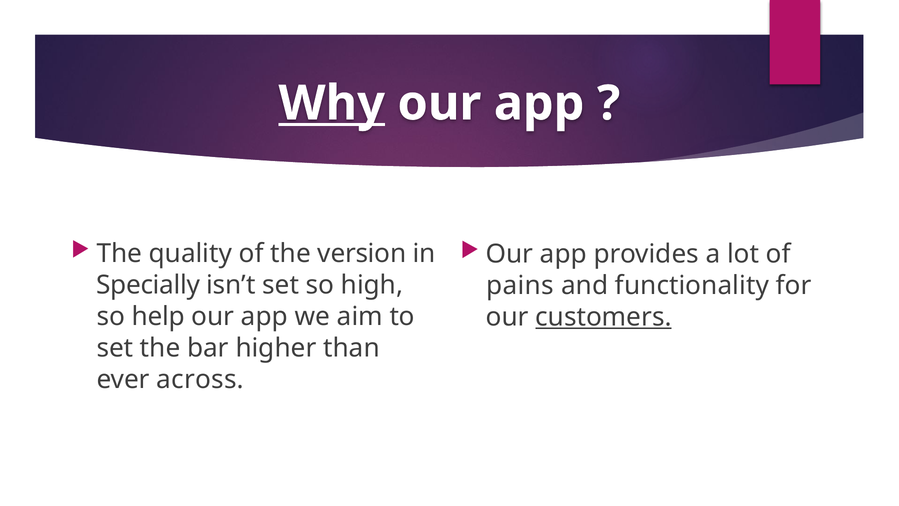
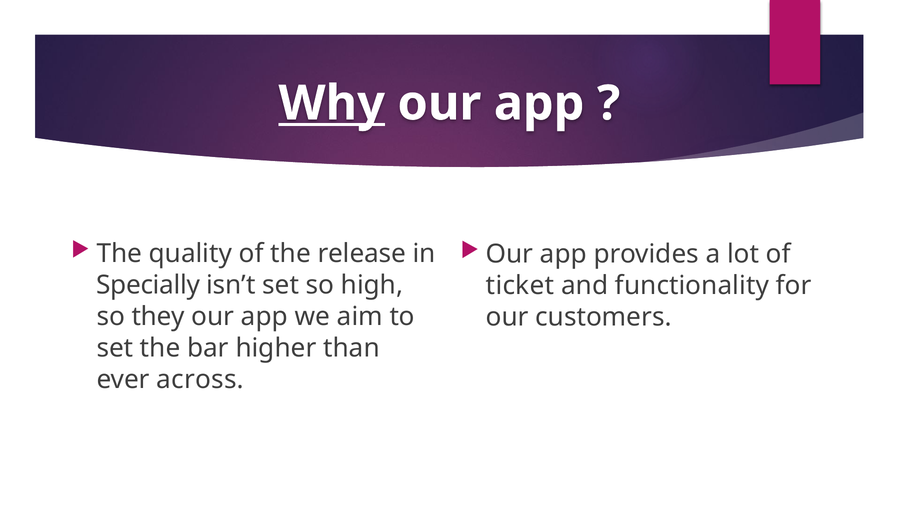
version: version -> release
pains: pains -> ticket
help: help -> they
customers underline: present -> none
